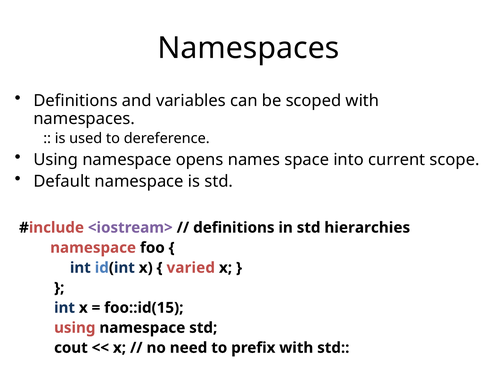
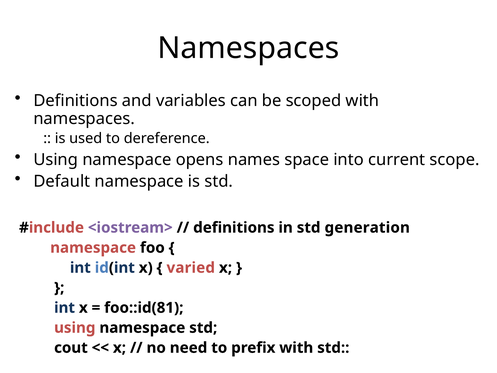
hierarchies: hierarchies -> generation
foo::id(15: foo::id(15 -> foo::id(81
